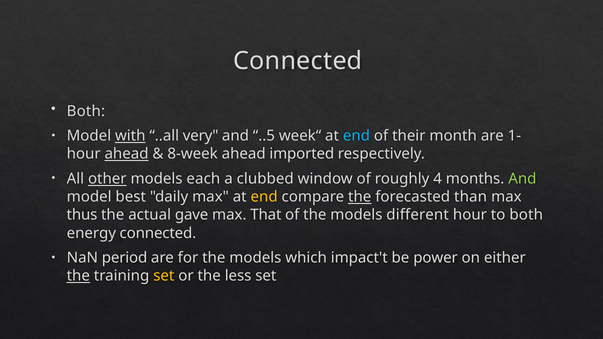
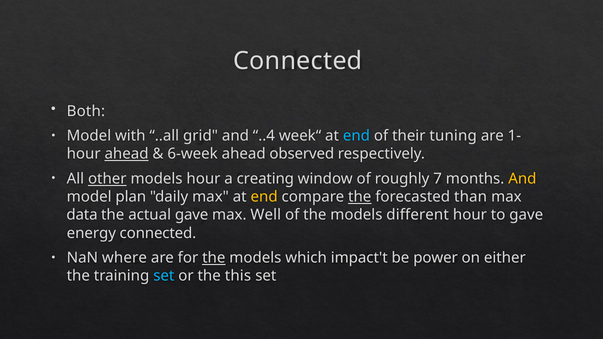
with underline: present -> none
very: very -> grid
..5: ..5 -> ..4
month: month -> tuning
8-week: 8-week -> 6-week
imported: imported -> observed
models each: each -> hour
clubbed: clubbed -> creating
4: 4 -> 7
And at (522, 179) colour: light green -> yellow
best: best -> plan
thus: thus -> data
That: That -> Well
to both: both -> gave
period: period -> where
the at (214, 258) underline: none -> present
the at (78, 276) underline: present -> none
set at (164, 276) colour: yellow -> light blue
less: less -> this
